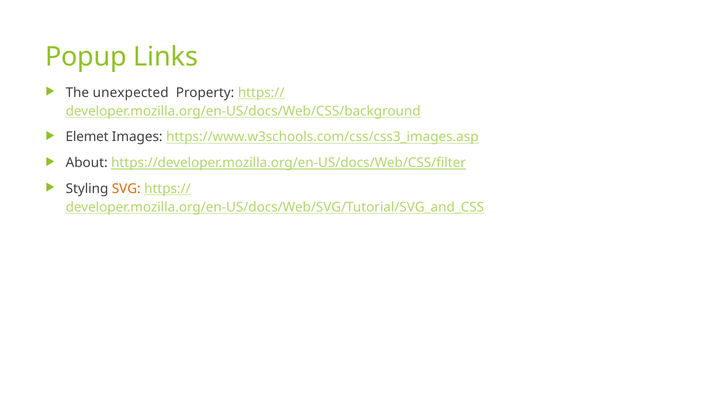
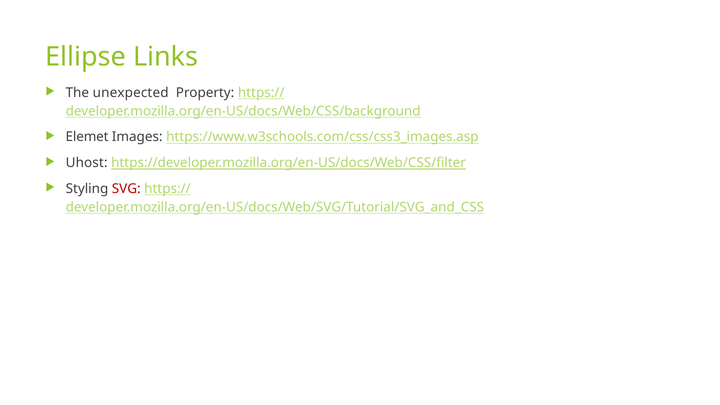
Popup: Popup -> Ellipse
About: About -> Uhost
SVG colour: orange -> red
